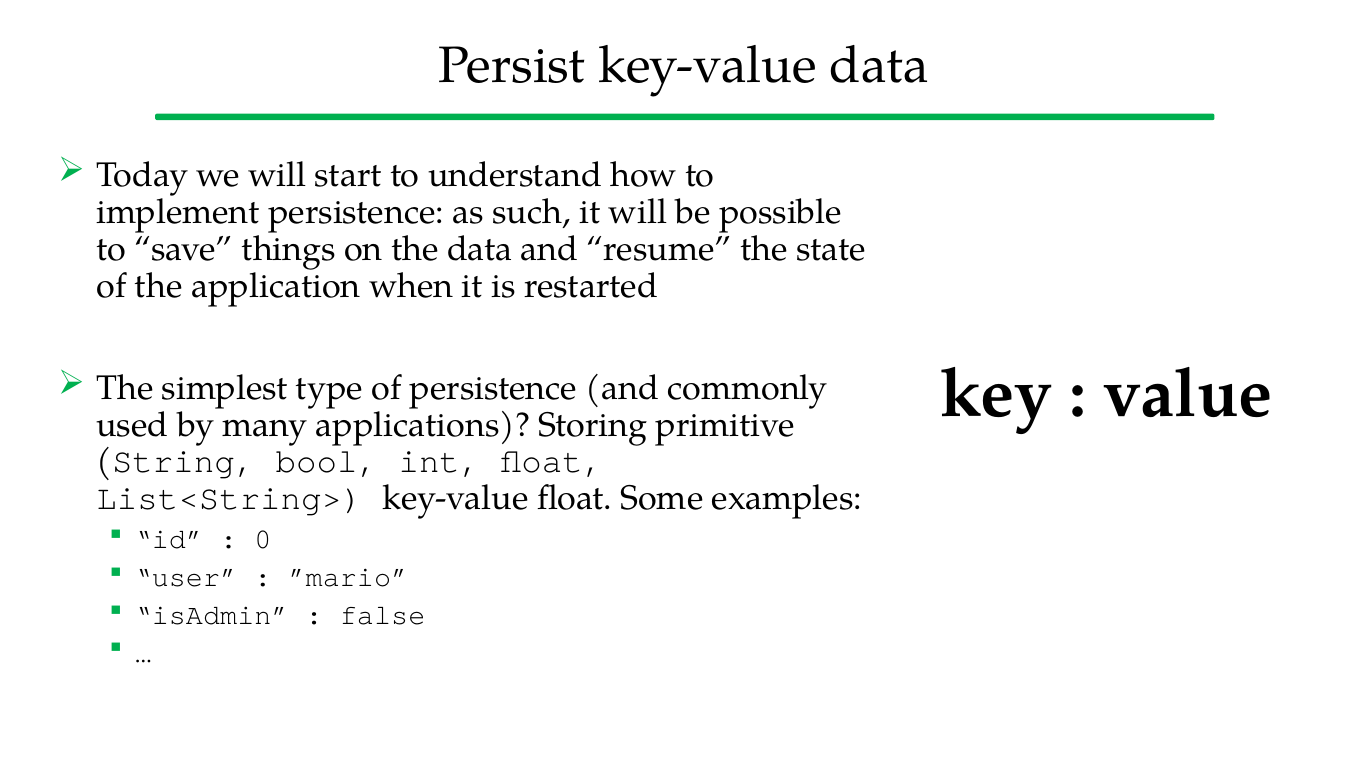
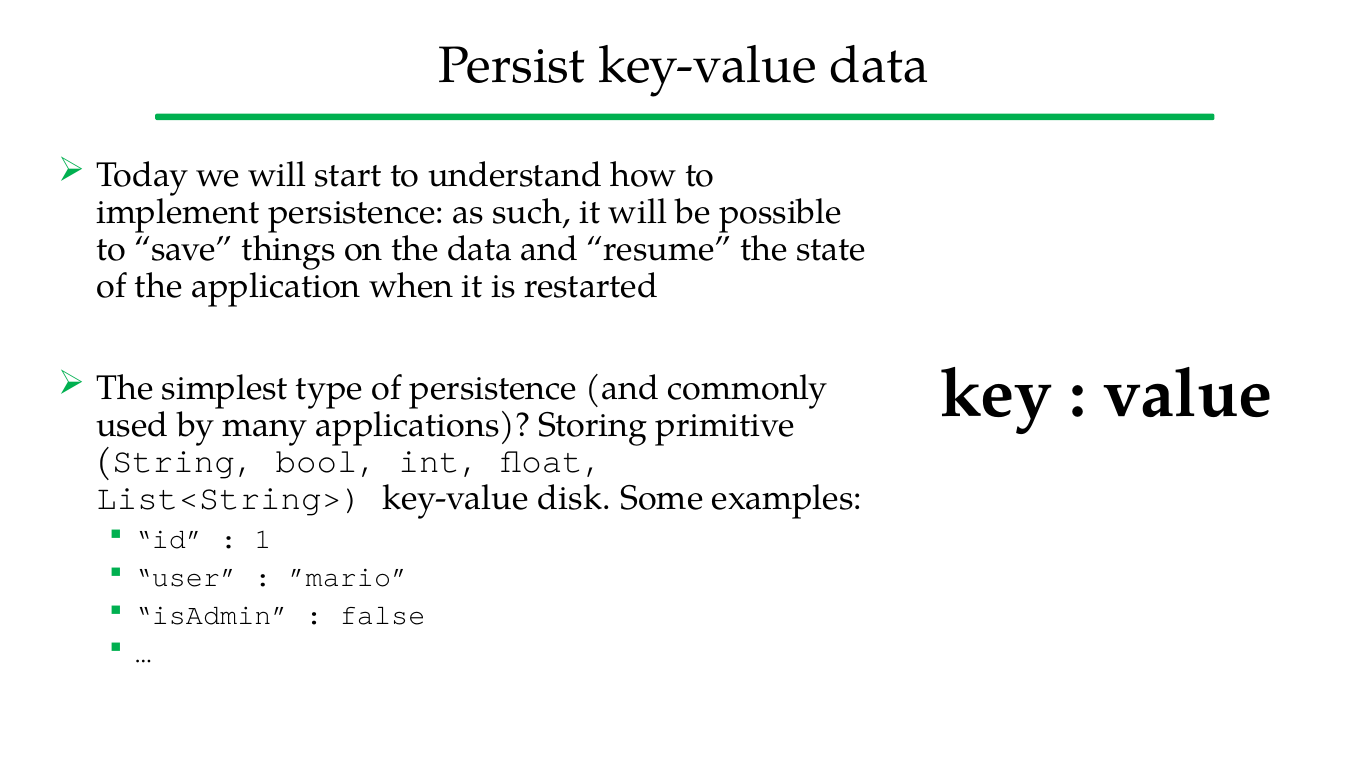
key-value float: float -> disk
0: 0 -> 1
